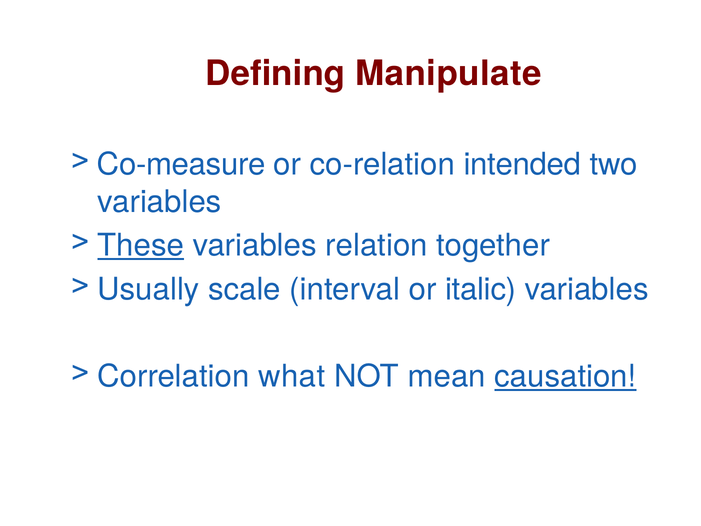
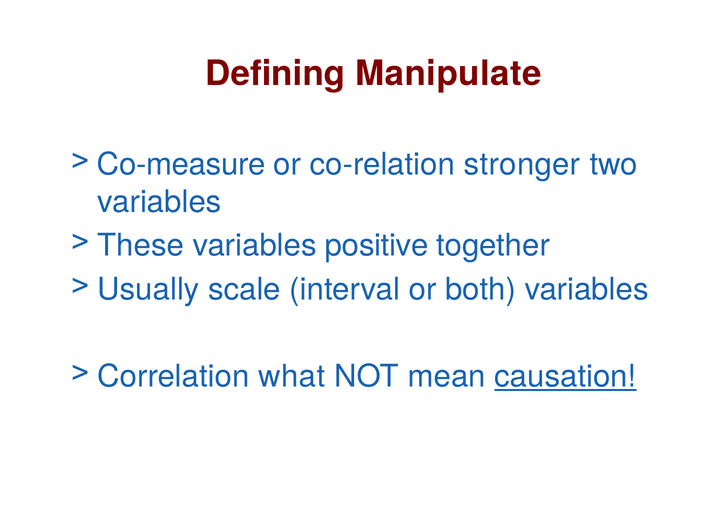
intended: intended -> stronger
These underline: present -> none
relation: relation -> positive
italic: italic -> both
